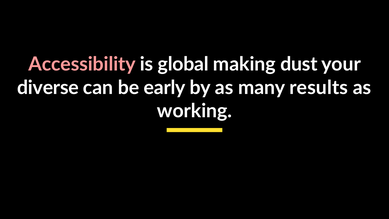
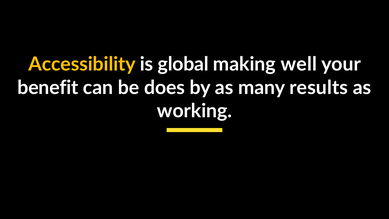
Accessibility colour: pink -> yellow
dust: dust -> well
diverse: diverse -> benefit
early: early -> does
